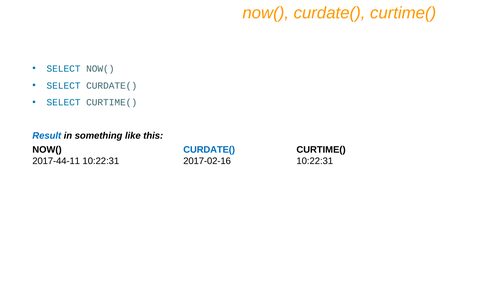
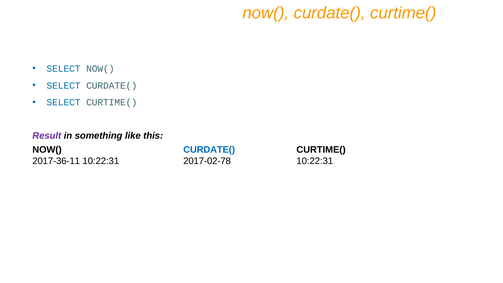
Result colour: blue -> purple
2017-44-11: 2017-44-11 -> 2017-36-11
2017-02-16: 2017-02-16 -> 2017-02-78
